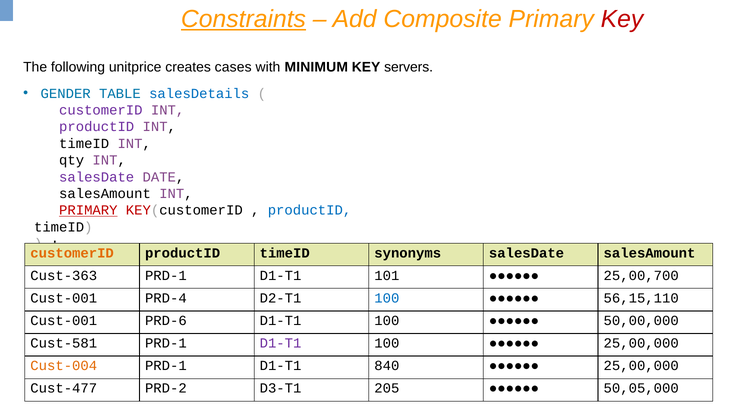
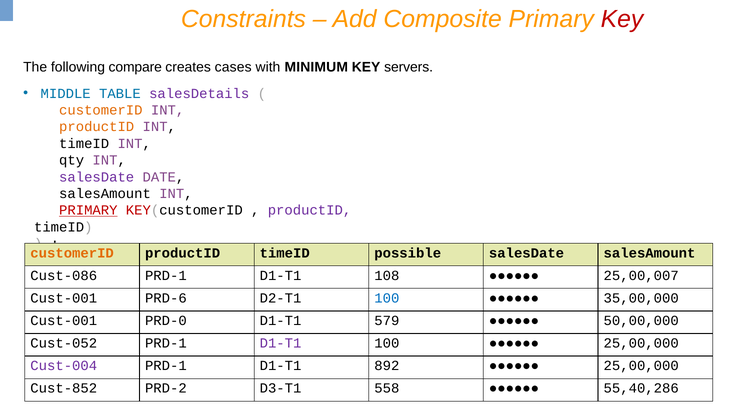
Constraints underline: present -> none
unitprice: unitprice -> compare
GENDER: GENDER -> MIDDLE
salesDetails colour: blue -> purple
customerID at (101, 110) colour: purple -> orange
productID at (97, 127) colour: purple -> orange
productID at (310, 210) colour: blue -> purple
synonyms: synonyms -> possible
Cust-363: Cust-363 -> Cust-086
101: 101 -> 108
25,00,700: 25,00,700 -> 25,00,007
PRD-4: PRD-4 -> PRD-6
56,15,110: 56,15,110 -> 35,00,000
PRD-6: PRD-6 -> PRD-0
100 at (387, 321): 100 -> 579
Cust-581: Cust-581 -> Cust-052
Cust-004 colour: orange -> purple
840: 840 -> 892
Cust-477: Cust-477 -> Cust-852
205: 205 -> 558
50,05,000: 50,05,000 -> 55,40,286
